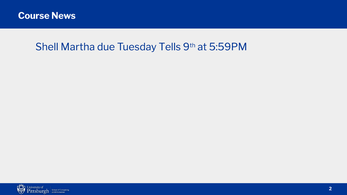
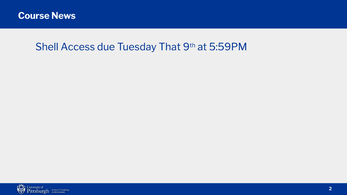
Martha: Martha -> Access
Tells: Tells -> That
